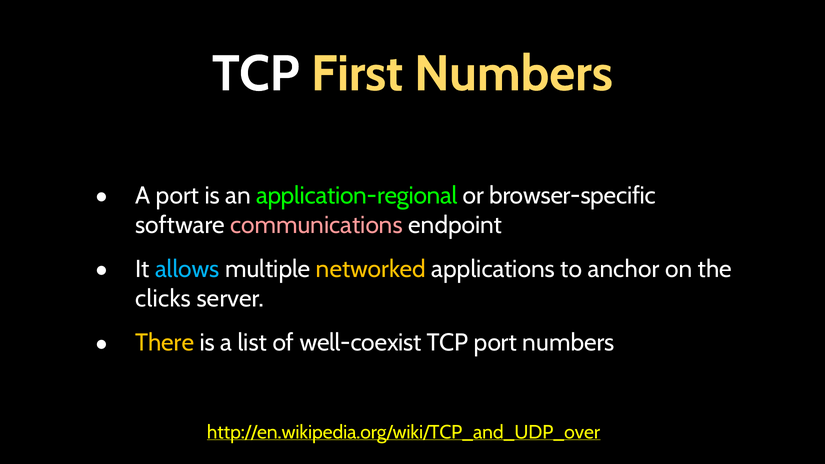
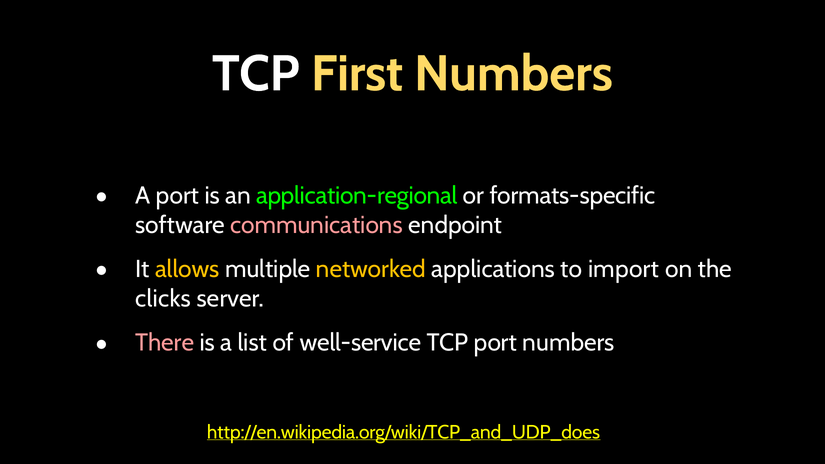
browser-specific: browser-specific -> formats-specific
allows colour: light blue -> yellow
anchor: anchor -> import
There colour: yellow -> pink
well-coexist: well-coexist -> well-service
http://en.wikipedia.org/wiki/TCP_and_UDP_over: http://en.wikipedia.org/wiki/TCP_and_UDP_over -> http://en.wikipedia.org/wiki/TCP_and_UDP_does
